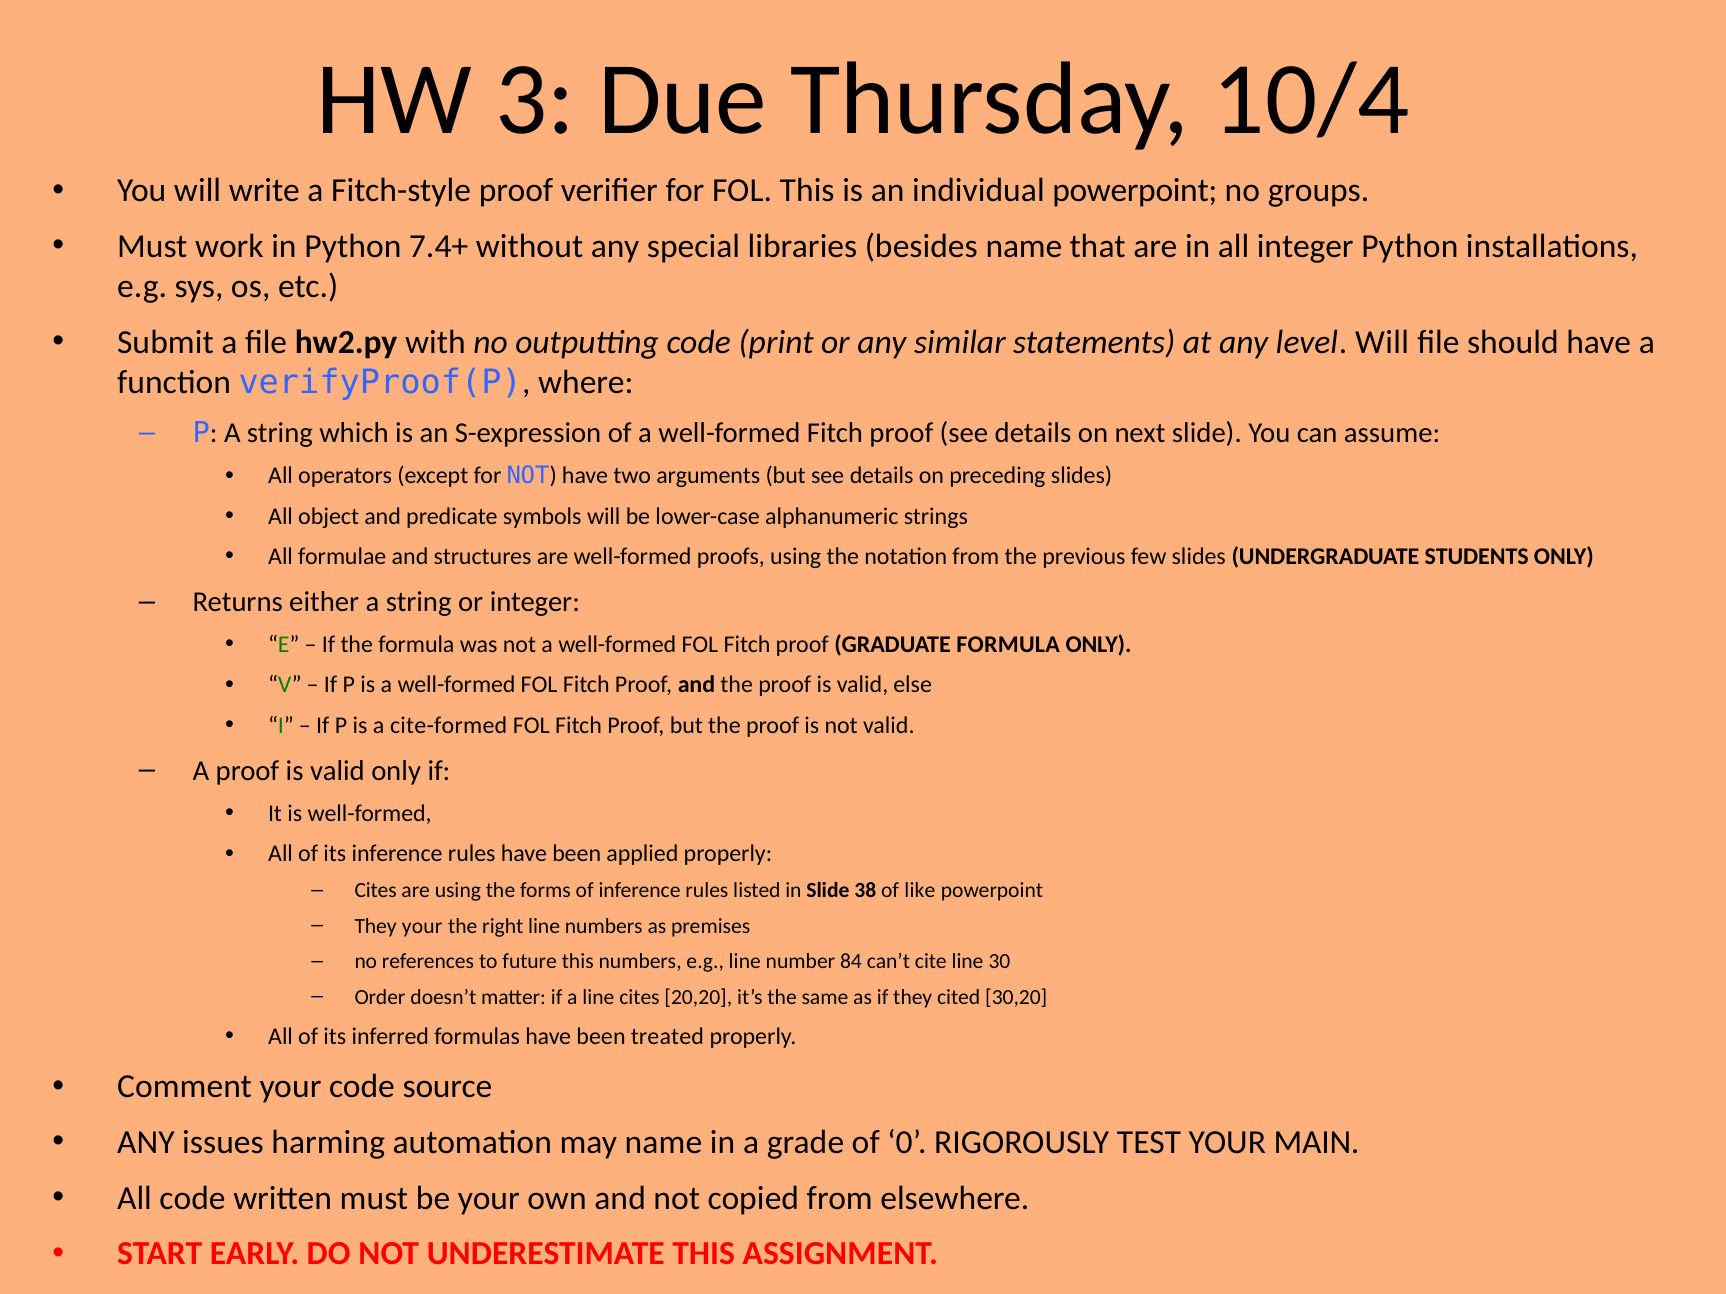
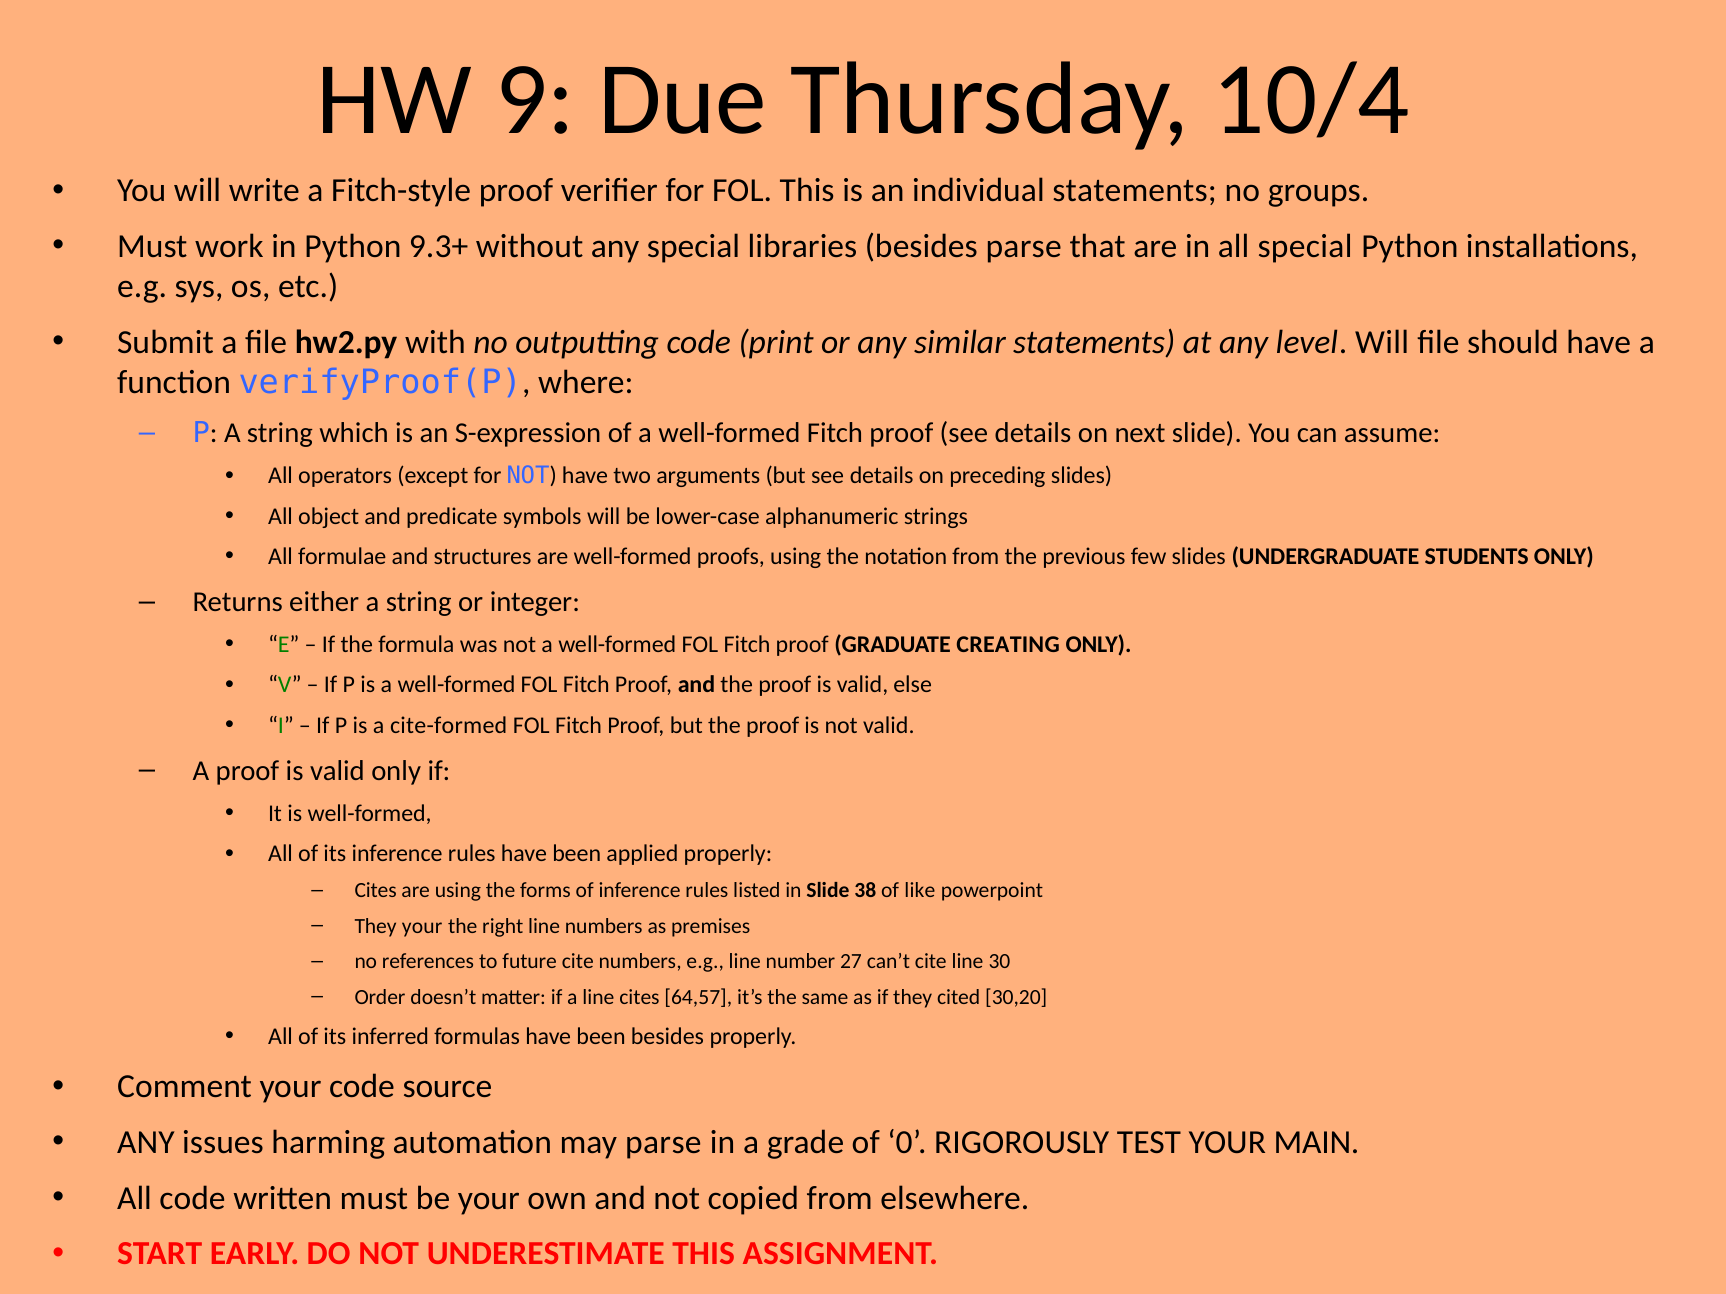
3: 3 -> 9
individual powerpoint: powerpoint -> statements
7.4+: 7.4+ -> 9.3+
besides name: name -> parse
all integer: integer -> special
GRADUATE FORMULA: FORMULA -> CREATING
future this: this -> cite
84: 84 -> 27
20,20: 20,20 -> 64,57
been treated: treated -> besides
may name: name -> parse
